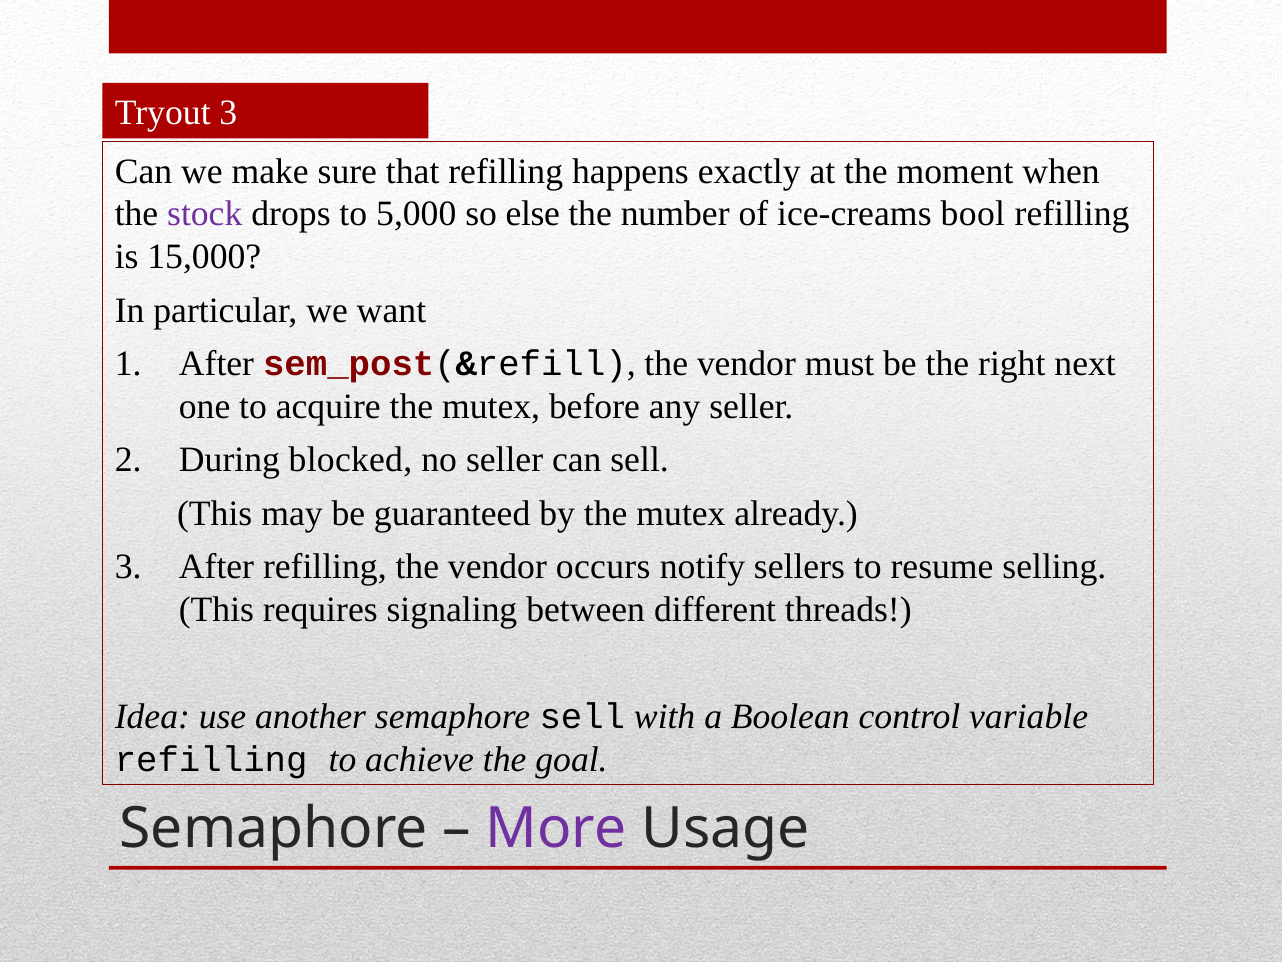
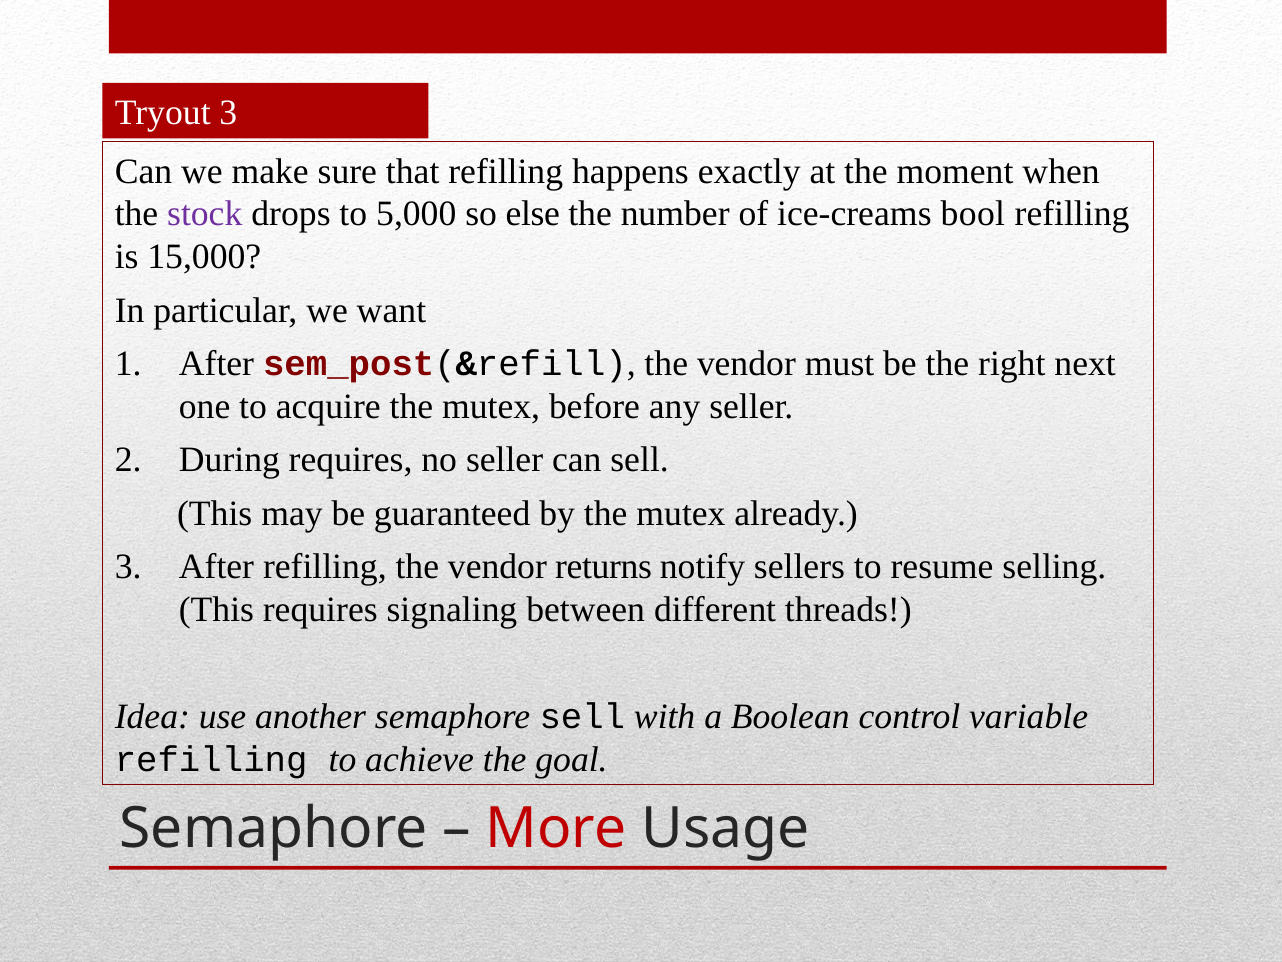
During blocked: blocked -> requires
occurs: occurs -> returns
More colour: purple -> red
